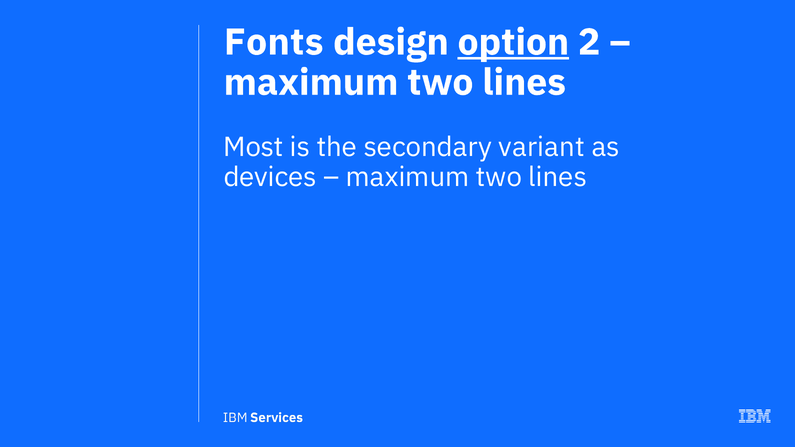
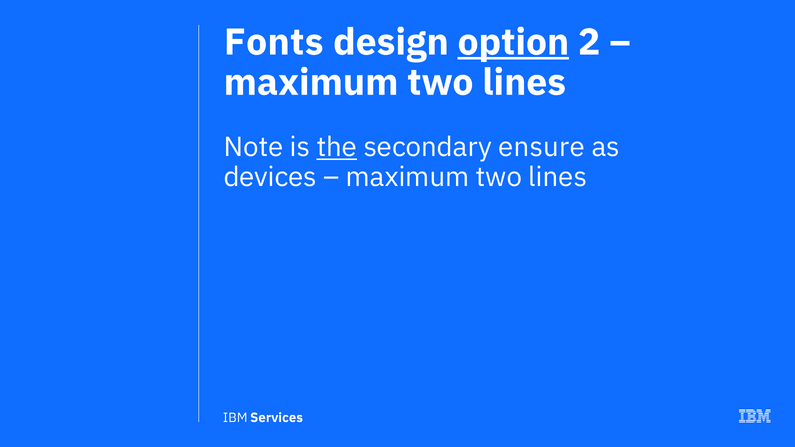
Most: Most -> Note
the underline: none -> present
variant: variant -> ensure
